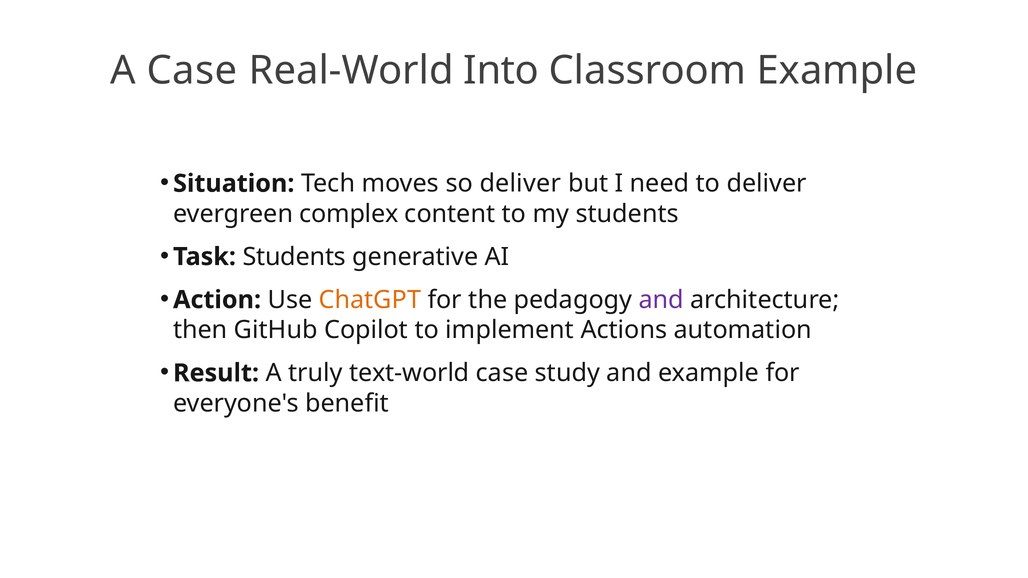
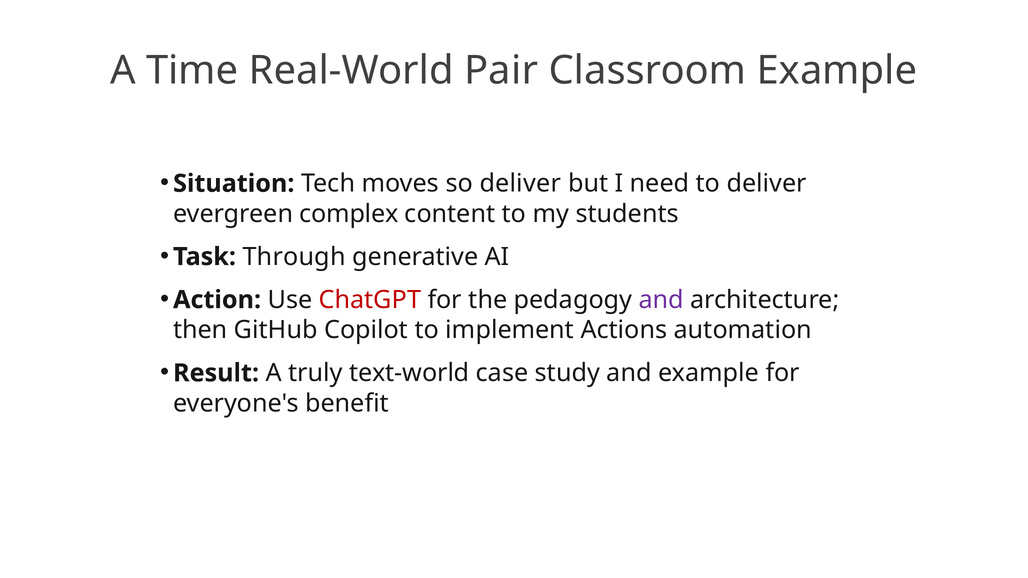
A Case: Case -> Time
Into: Into -> Pair
Task Students: Students -> Through
ChatGPT colour: orange -> red
